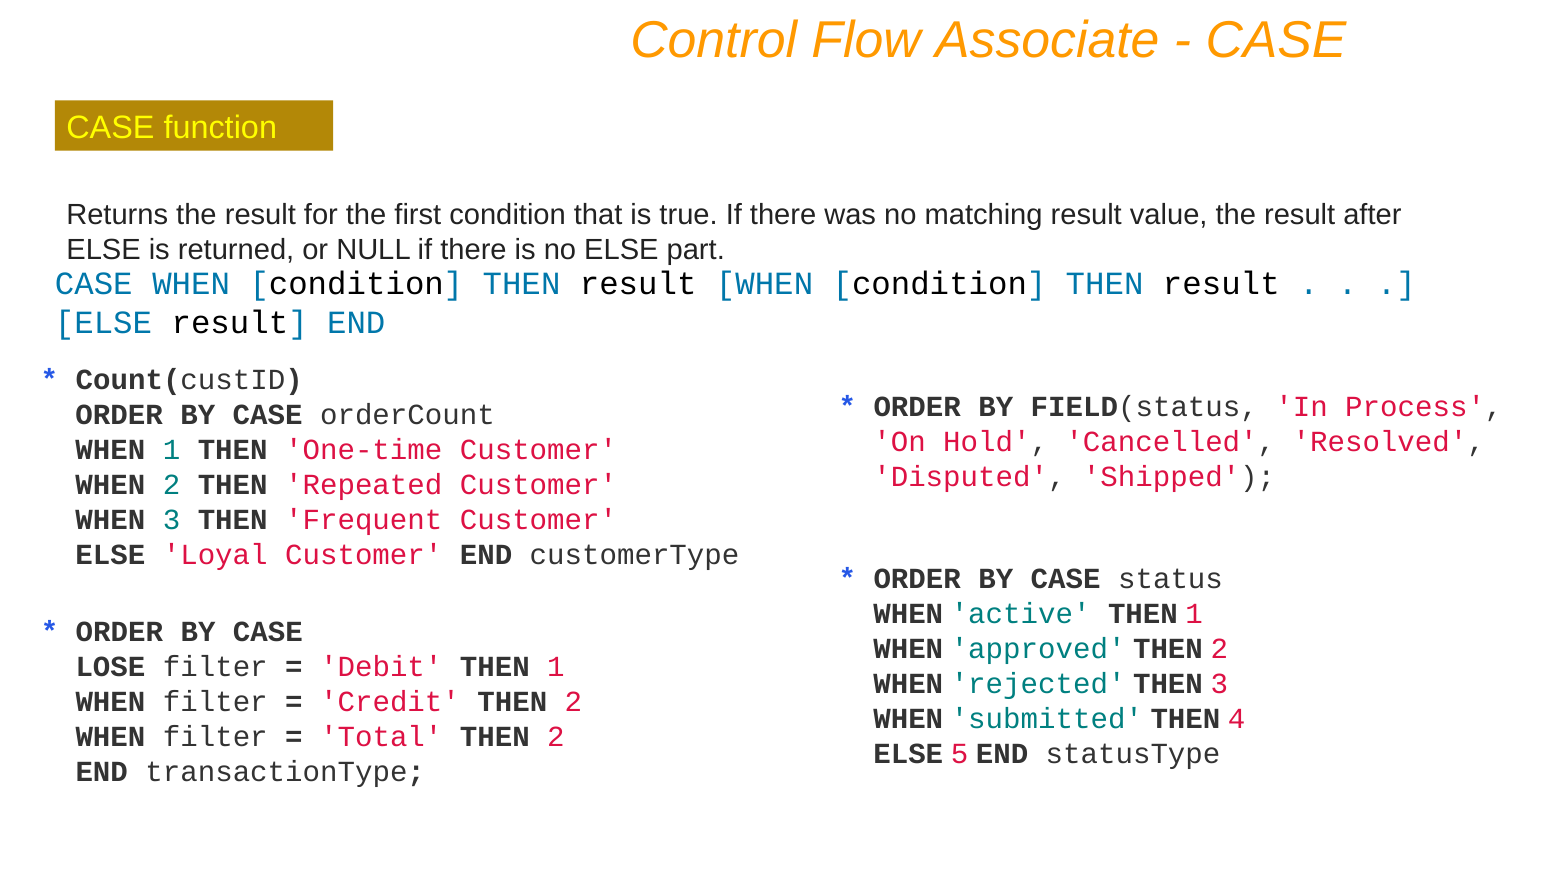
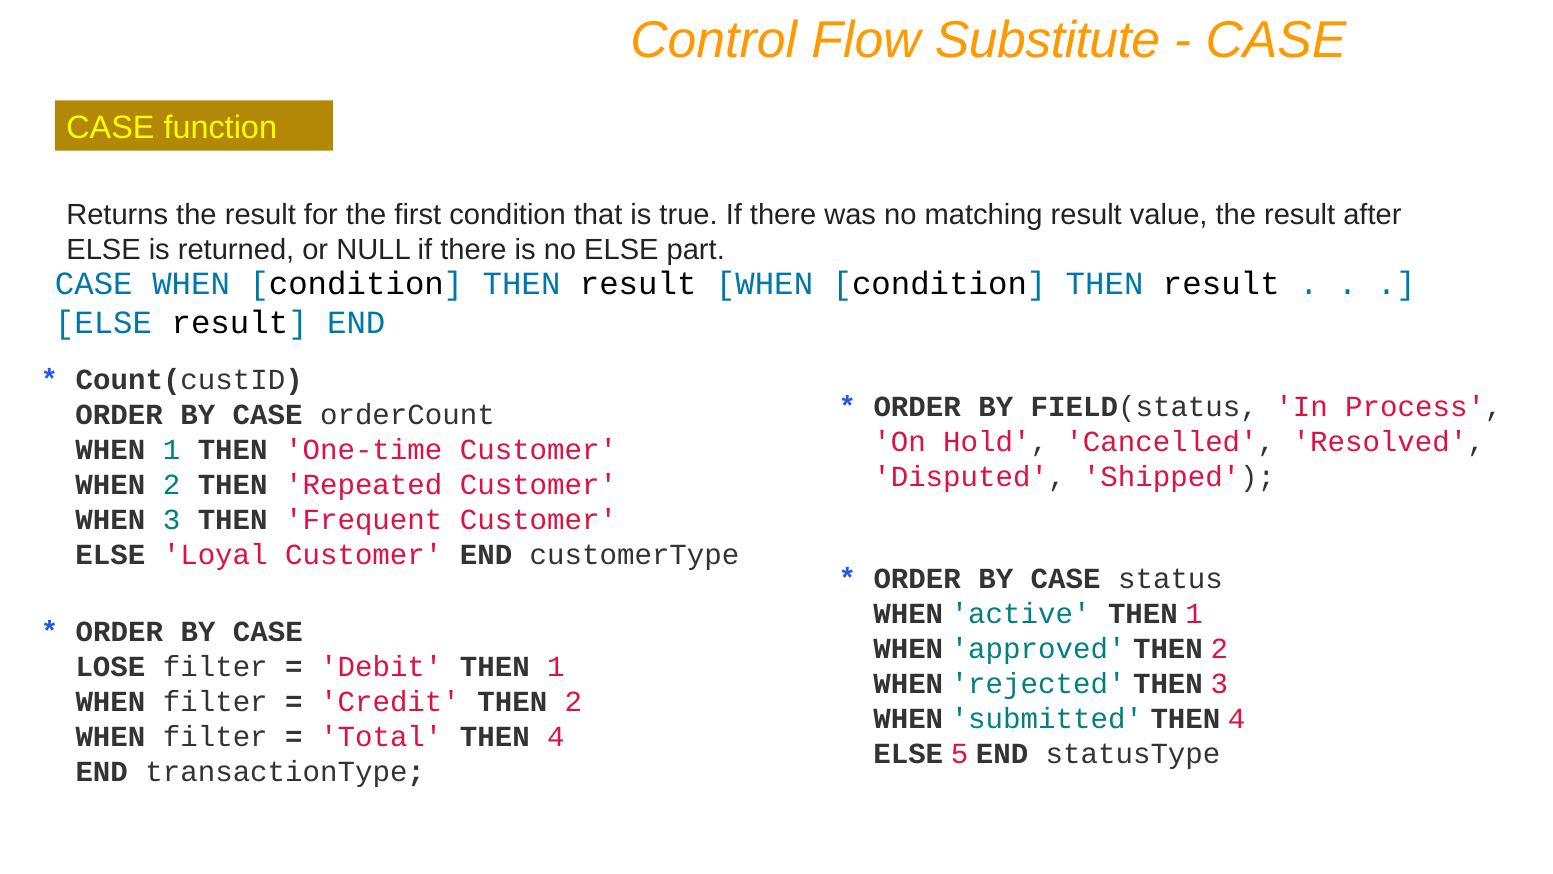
Associate: Associate -> Substitute
Total THEN 2: 2 -> 4
